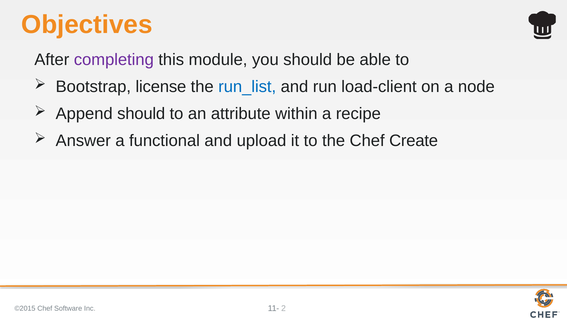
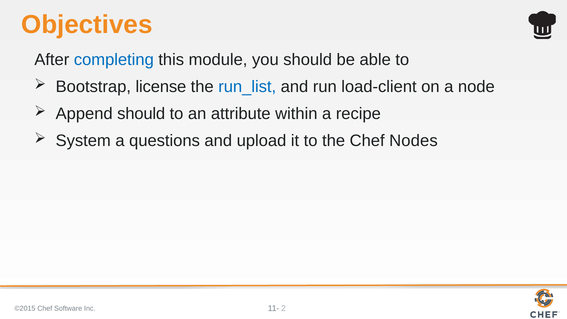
completing colour: purple -> blue
Answer: Answer -> System
functional: functional -> questions
Create: Create -> Nodes
